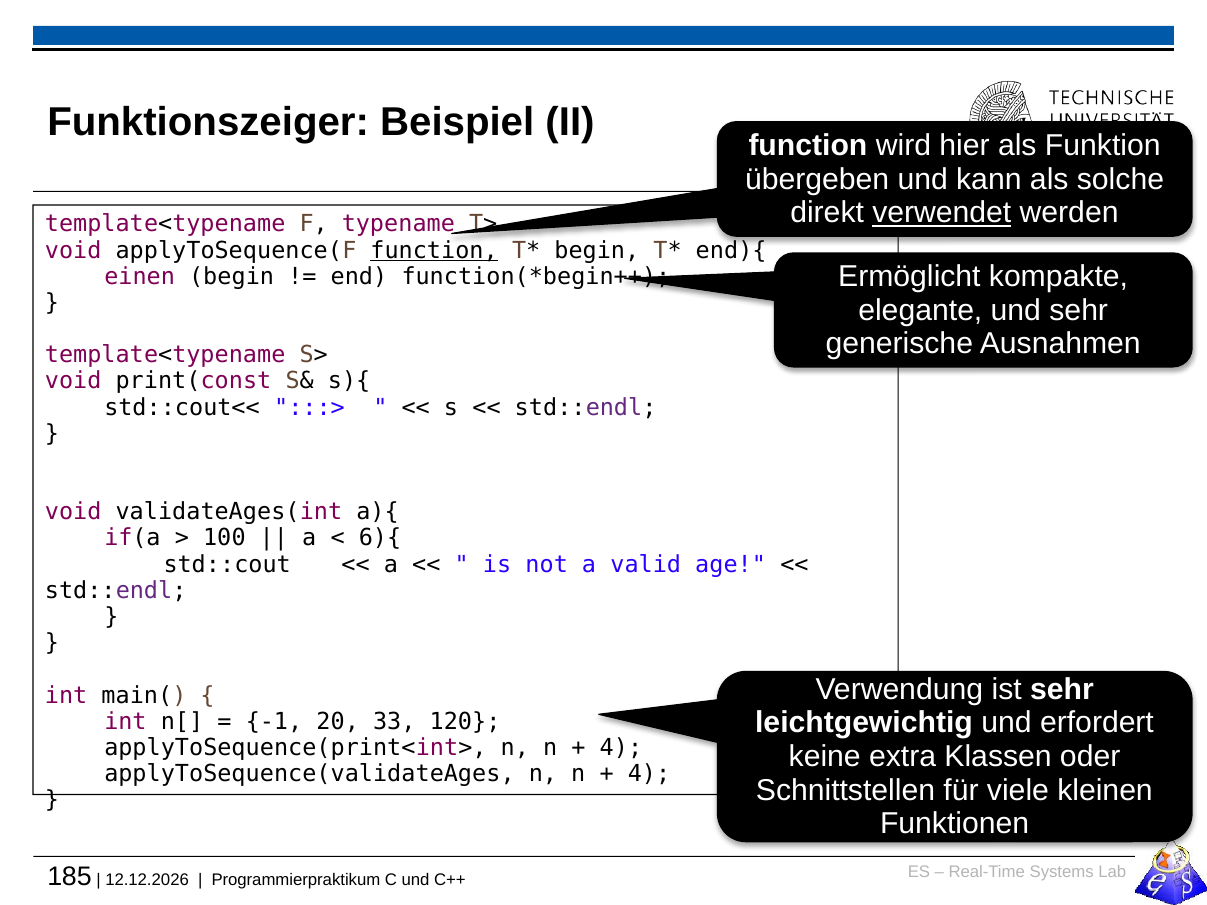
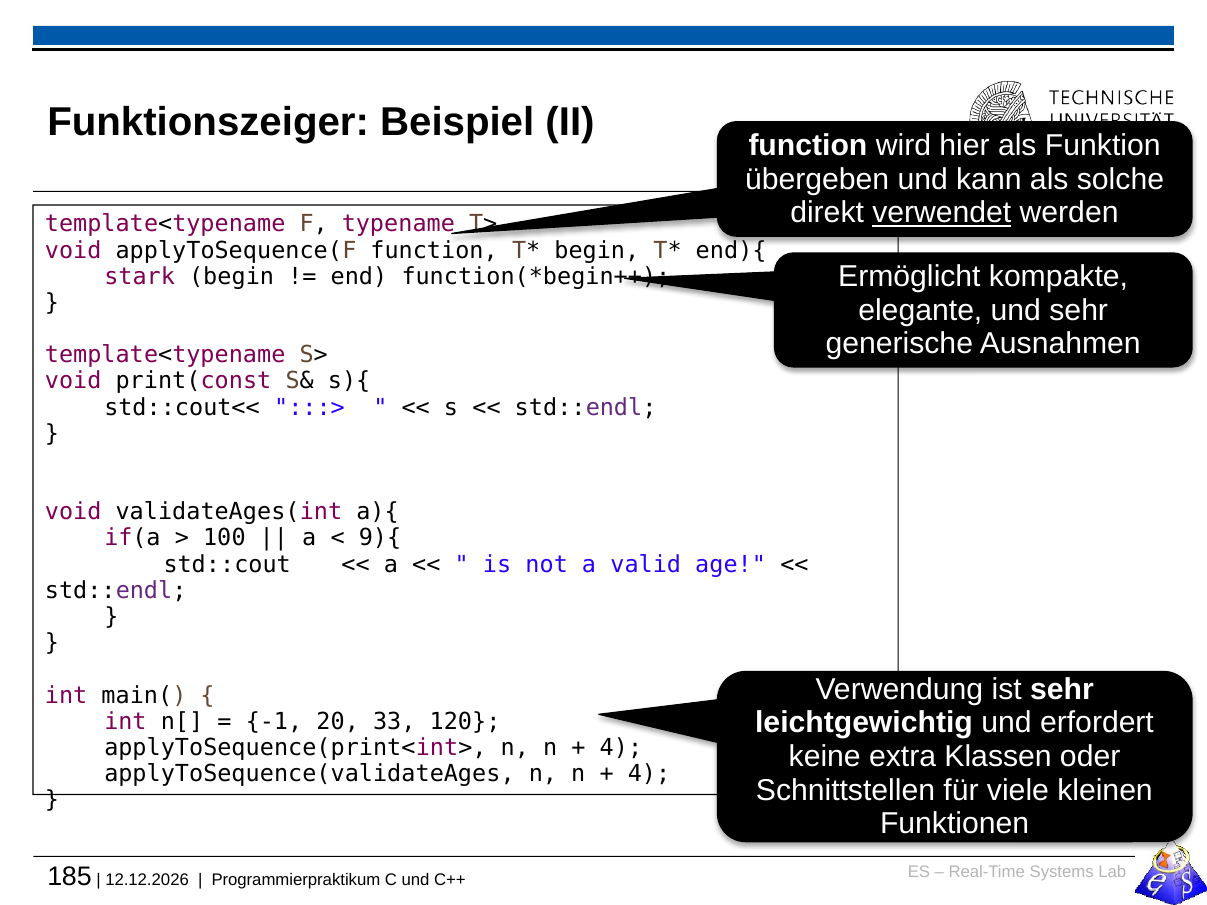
function at (434, 250) underline: present -> none
einen: einen -> stark
6){: 6){ -> 9){
